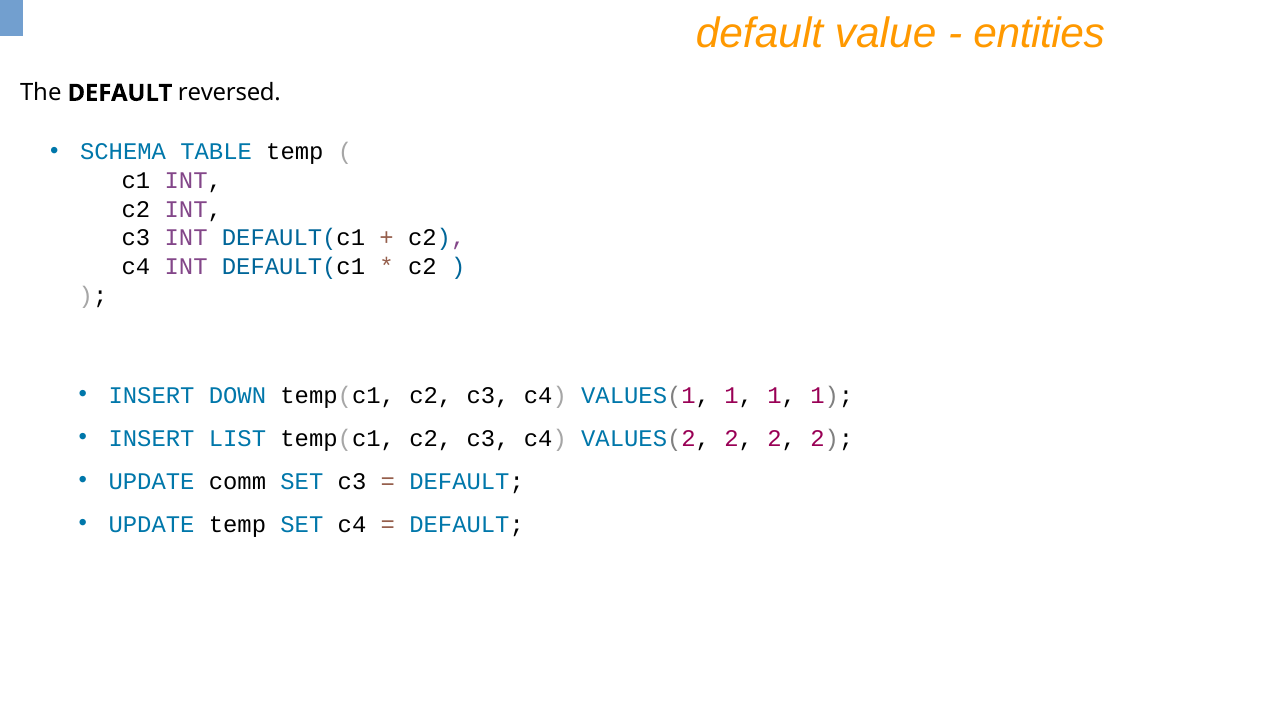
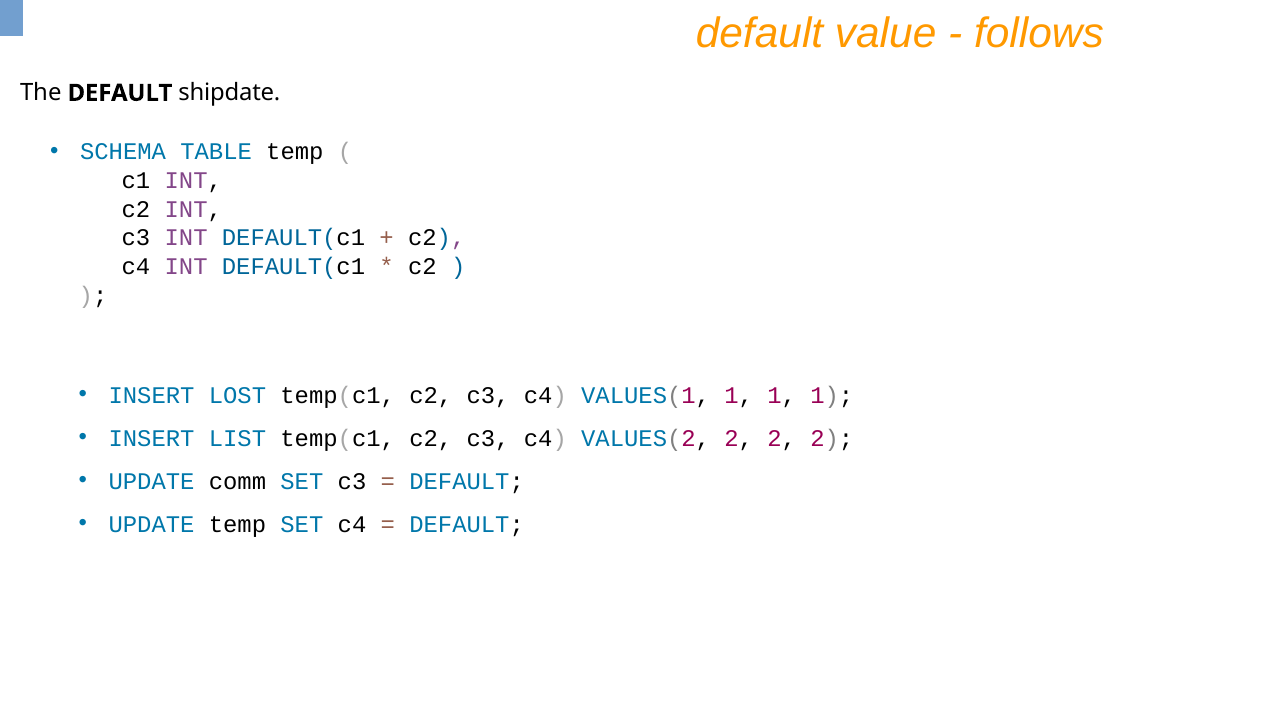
entities: entities -> follows
reversed: reversed -> shipdate
DOWN: DOWN -> LOST
